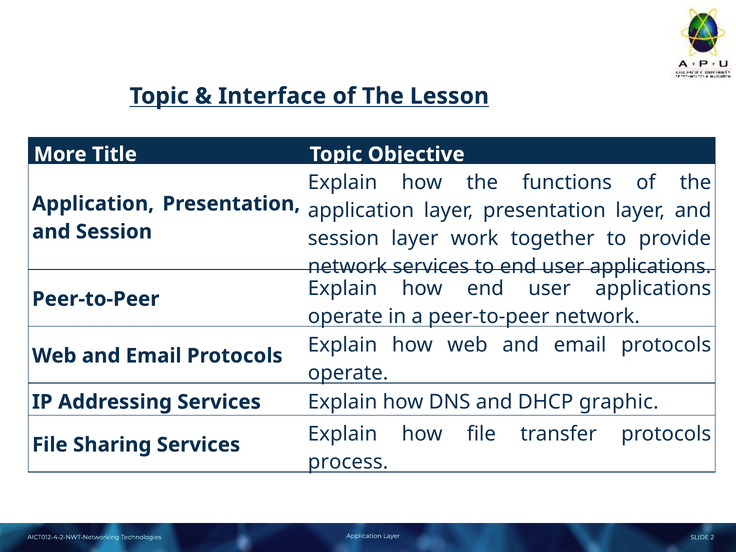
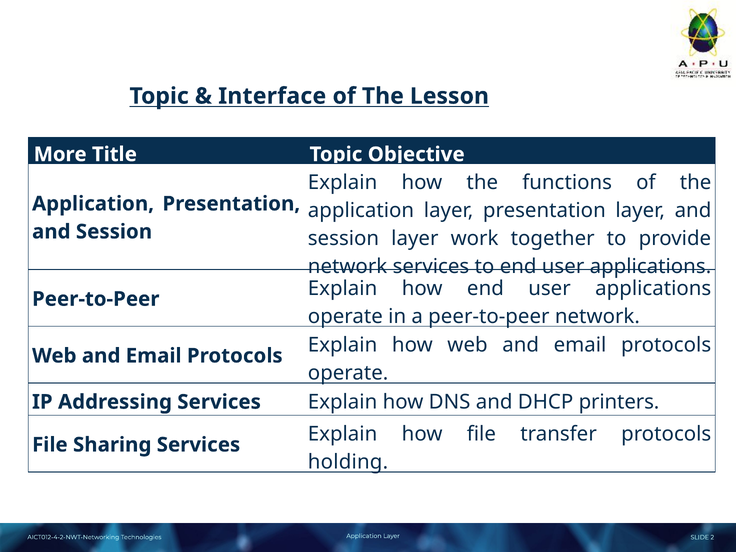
graphic: graphic -> printers
process: process -> holding
